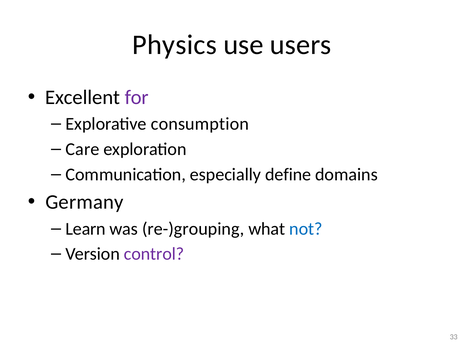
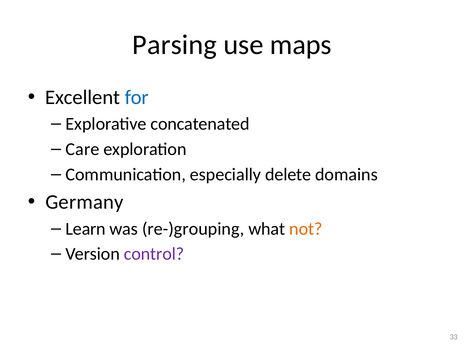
Physics: Physics -> Parsing
users: users -> maps
for colour: purple -> blue
consumption: consumption -> concatenated
define: define -> delete
not colour: blue -> orange
